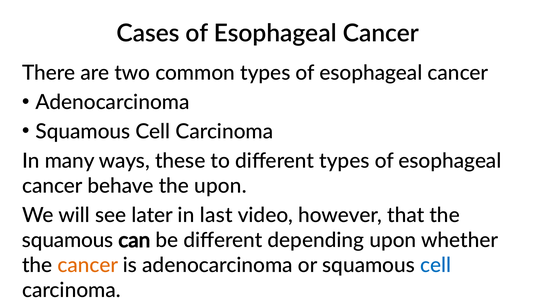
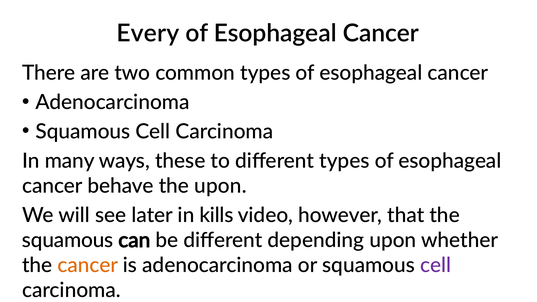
Cases: Cases -> Every
last: last -> kills
cell at (436, 265) colour: blue -> purple
